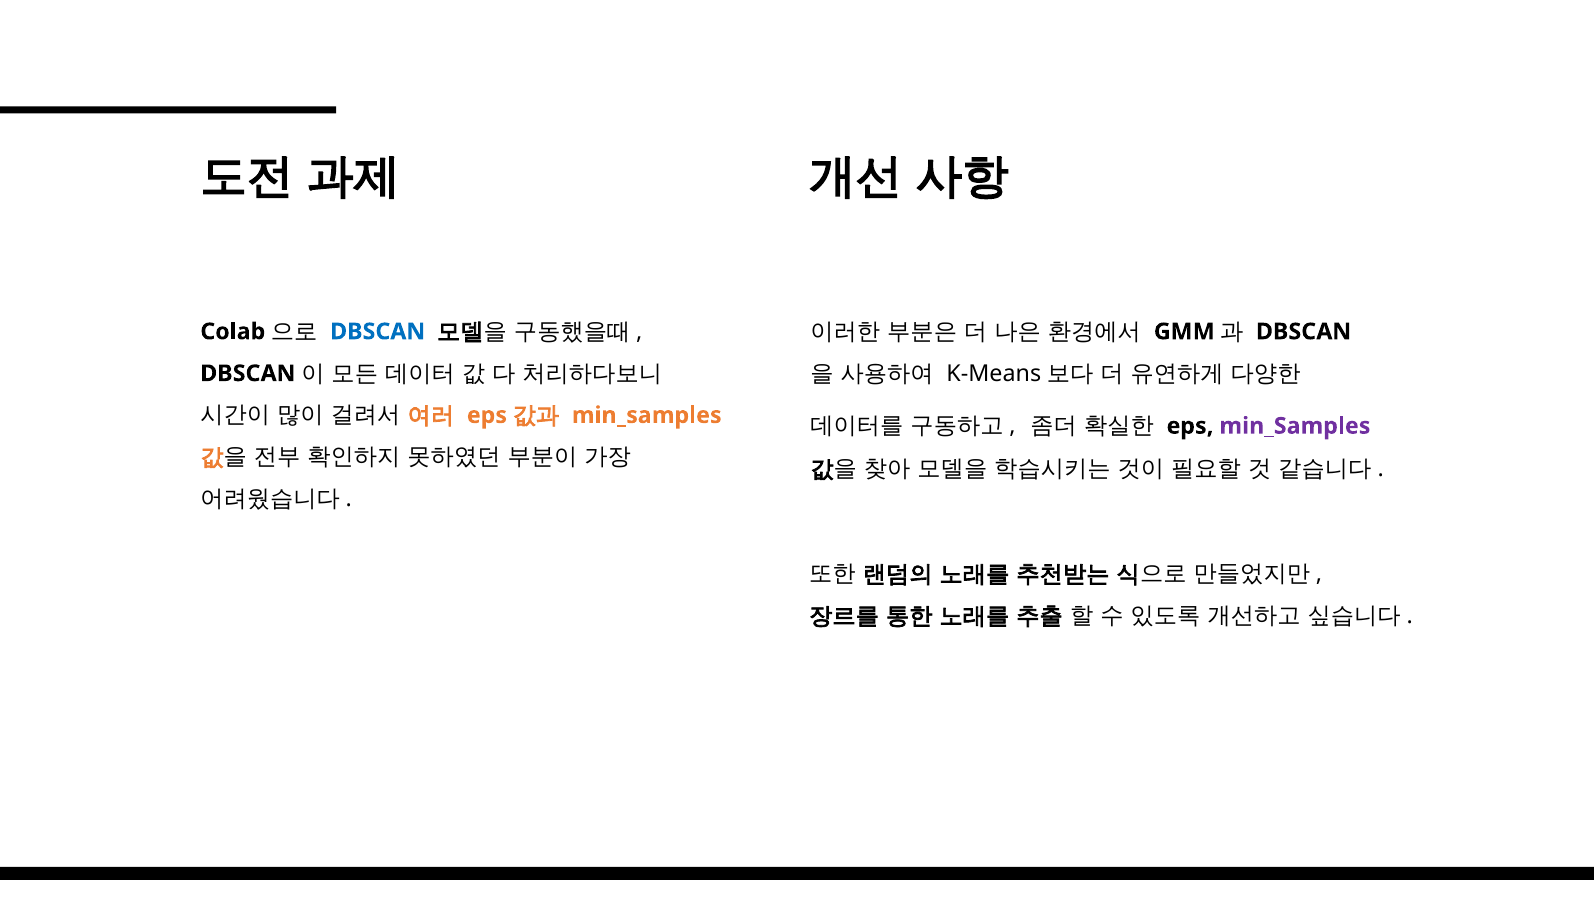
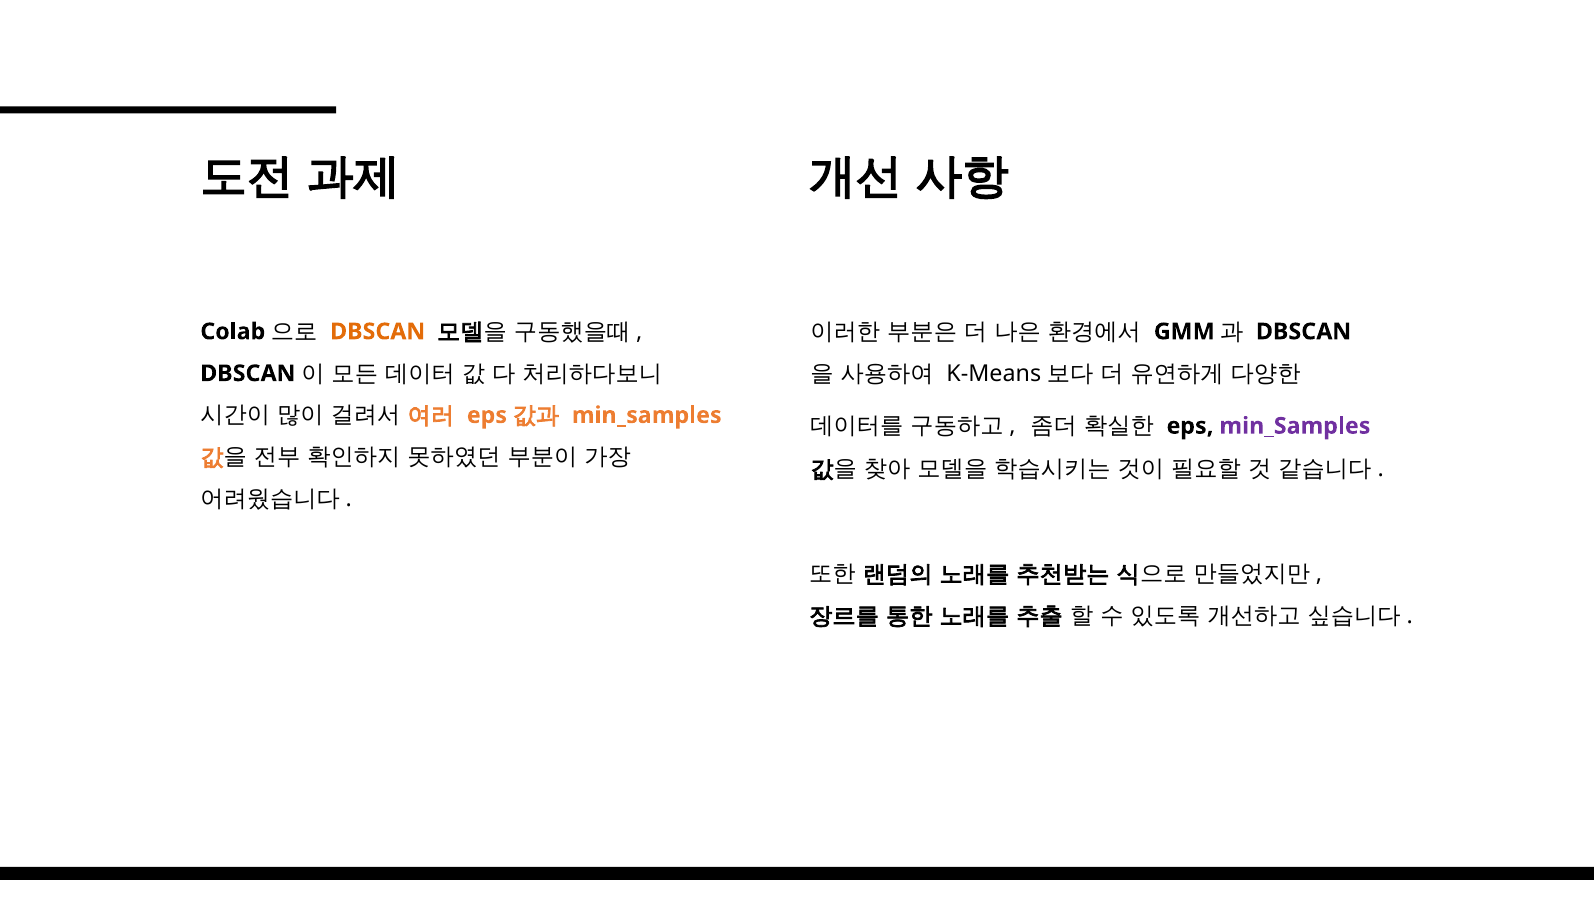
DBSCAN at (378, 331) colour: blue -> orange
